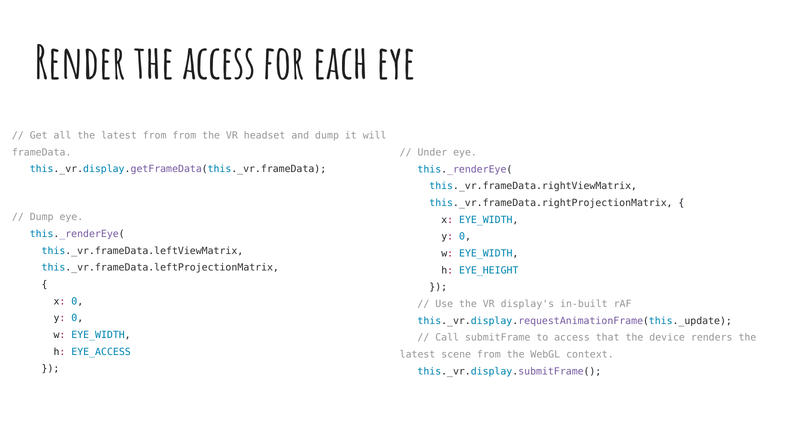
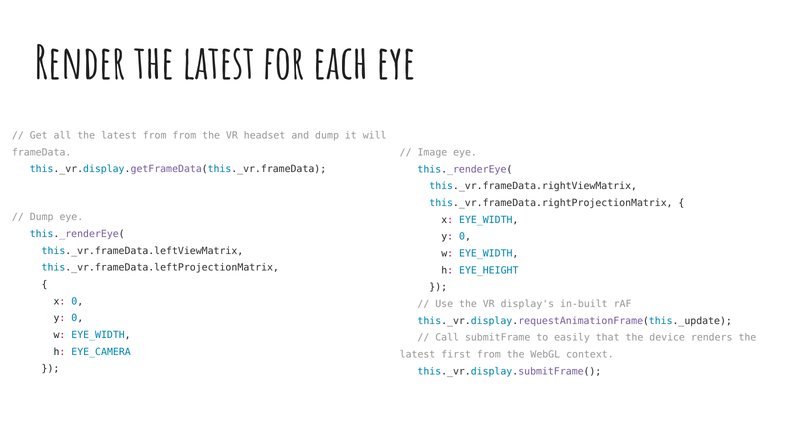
Render the access: access -> latest
Under: Under -> Image
to access: access -> easily
EYE_ACCESS: EYE_ACCESS -> EYE_CAMERA
scene: scene -> first
